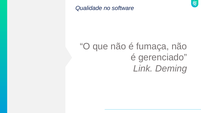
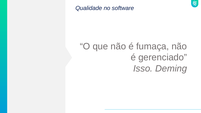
Link: Link -> Isso
